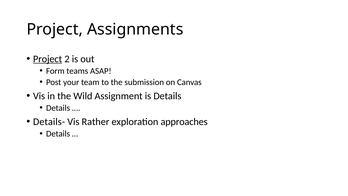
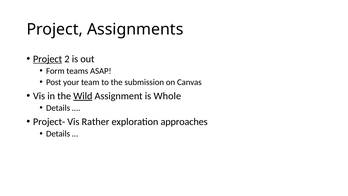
Wild underline: none -> present
is Details: Details -> Whole
Details-: Details- -> Project-
